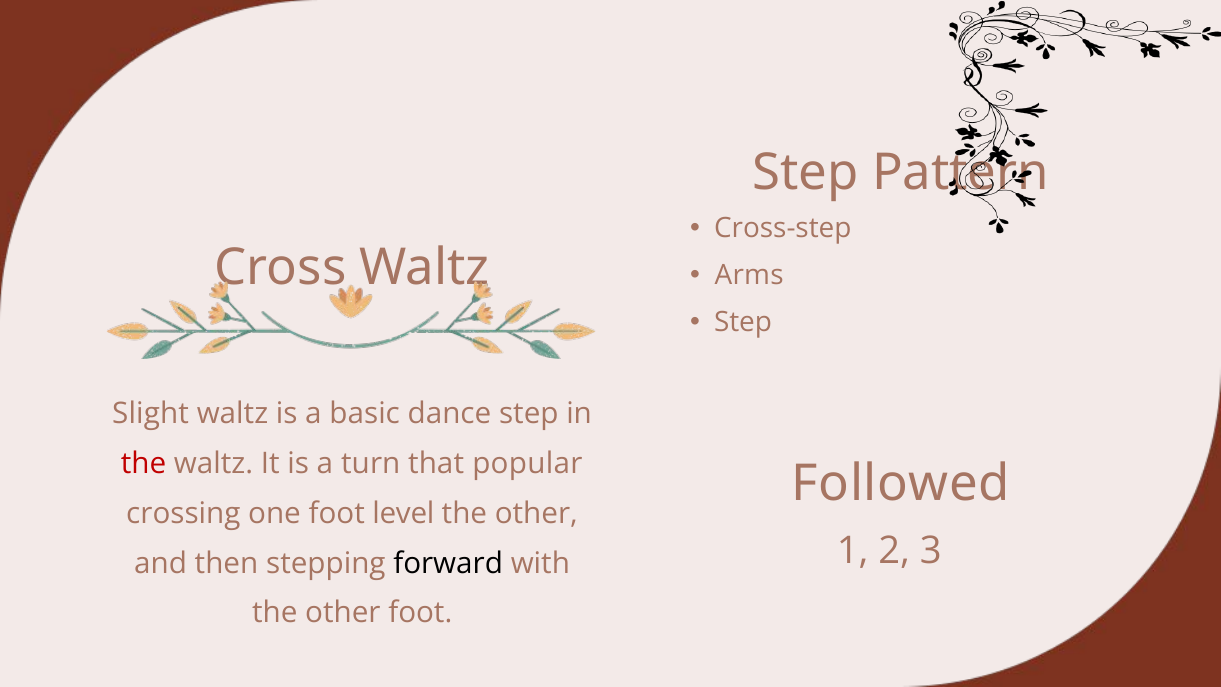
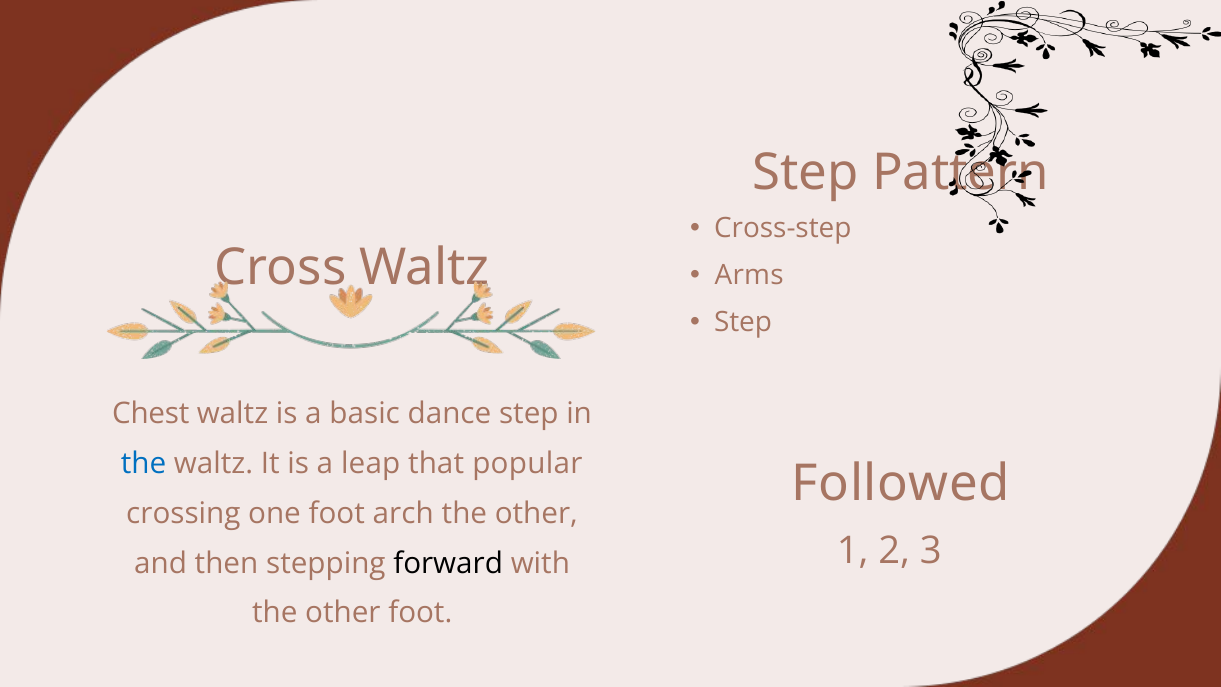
Slight: Slight -> Chest
the at (144, 463) colour: red -> blue
turn: turn -> leap
level: level -> arch
